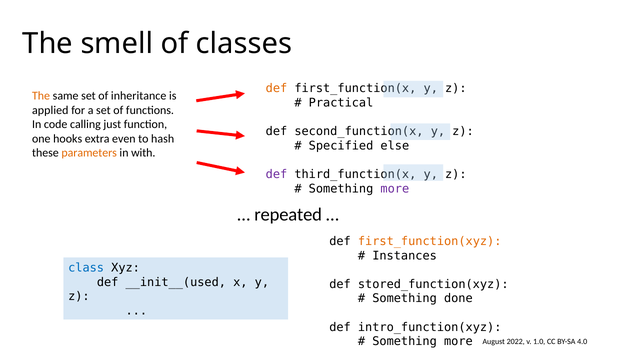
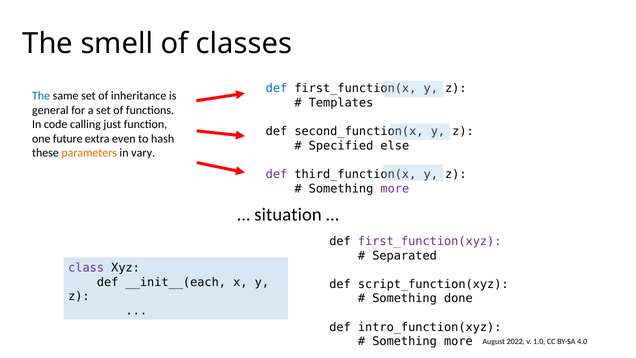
def at (276, 88) colour: orange -> blue
The at (41, 96) colour: orange -> blue
Practical: Practical -> Templates
applied: applied -> general
hooks: hooks -> future
with: with -> vary
repeated: repeated -> situation
first_function(xyz colour: orange -> purple
Instances: Instances -> Separated
class colour: blue -> purple
__init__(used: __init__(used -> __init__(each
stored_function(xyz: stored_function(xyz -> script_function(xyz
